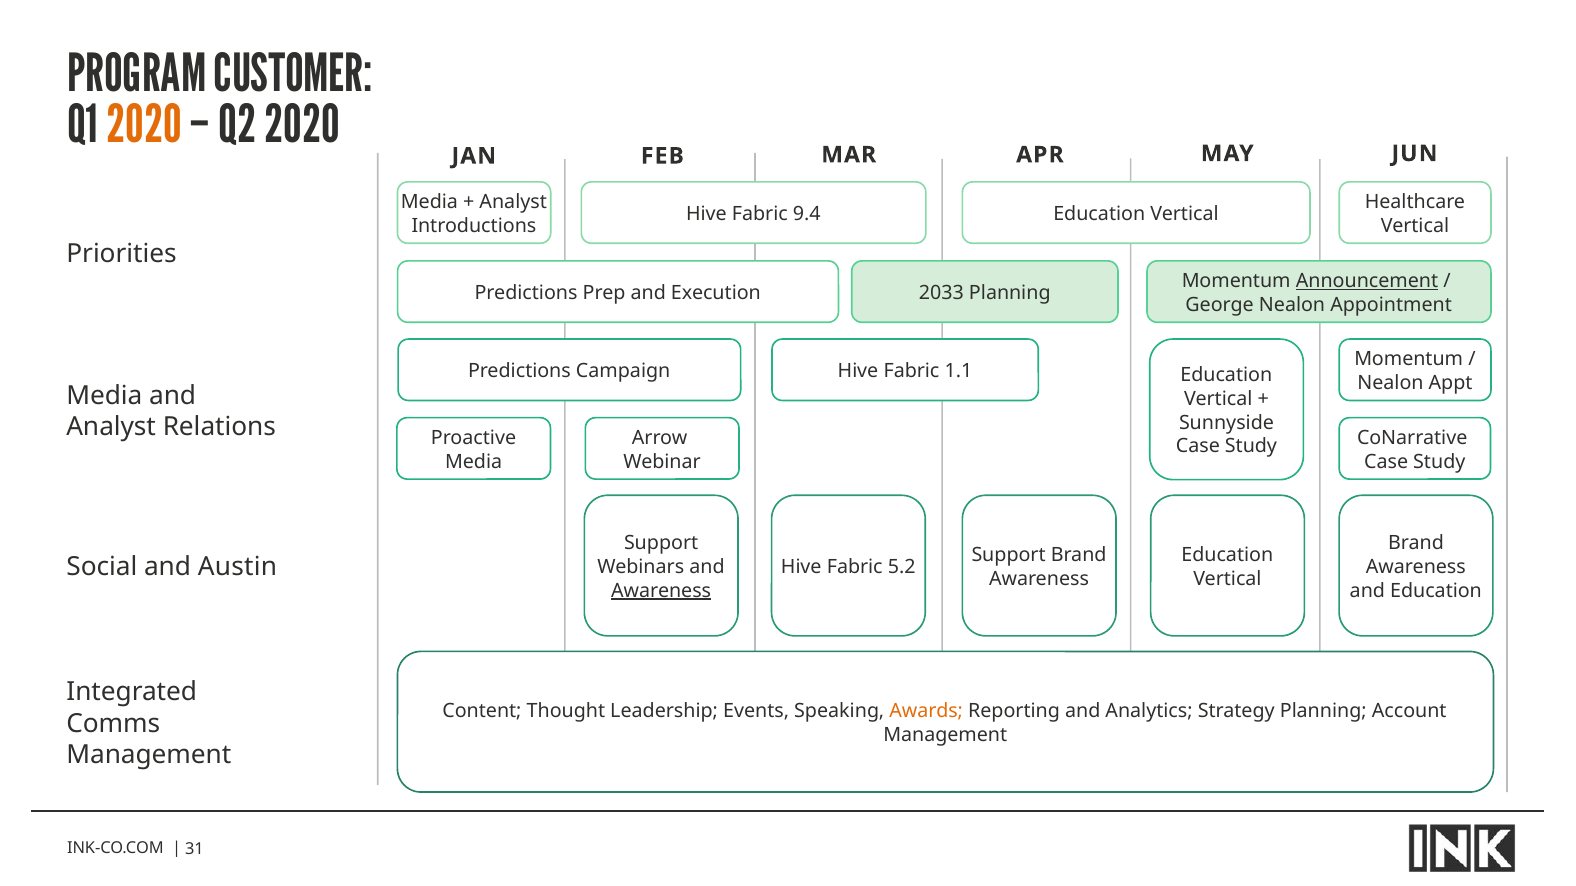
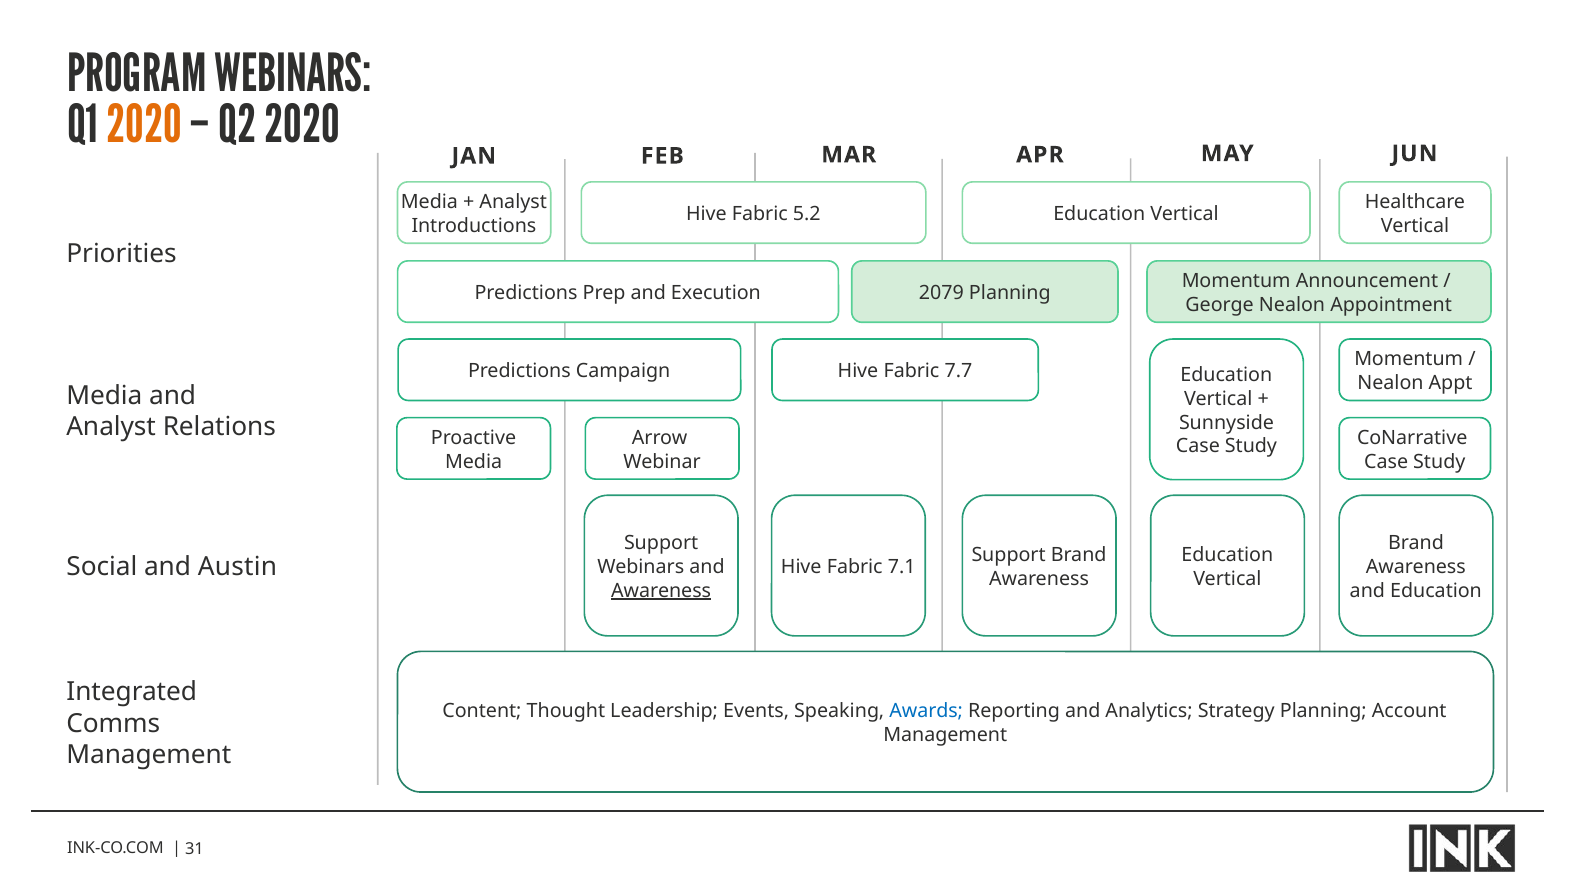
PROGRAM CUSTOMER: CUSTOMER -> WEBINARS
9.4: 9.4 -> 5.2
Announcement underline: present -> none
2033: 2033 -> 2079
1.1: 1.1 -> 7.7
5.2: 5.2 -> 7.1
Awards colour: orange -> blue
